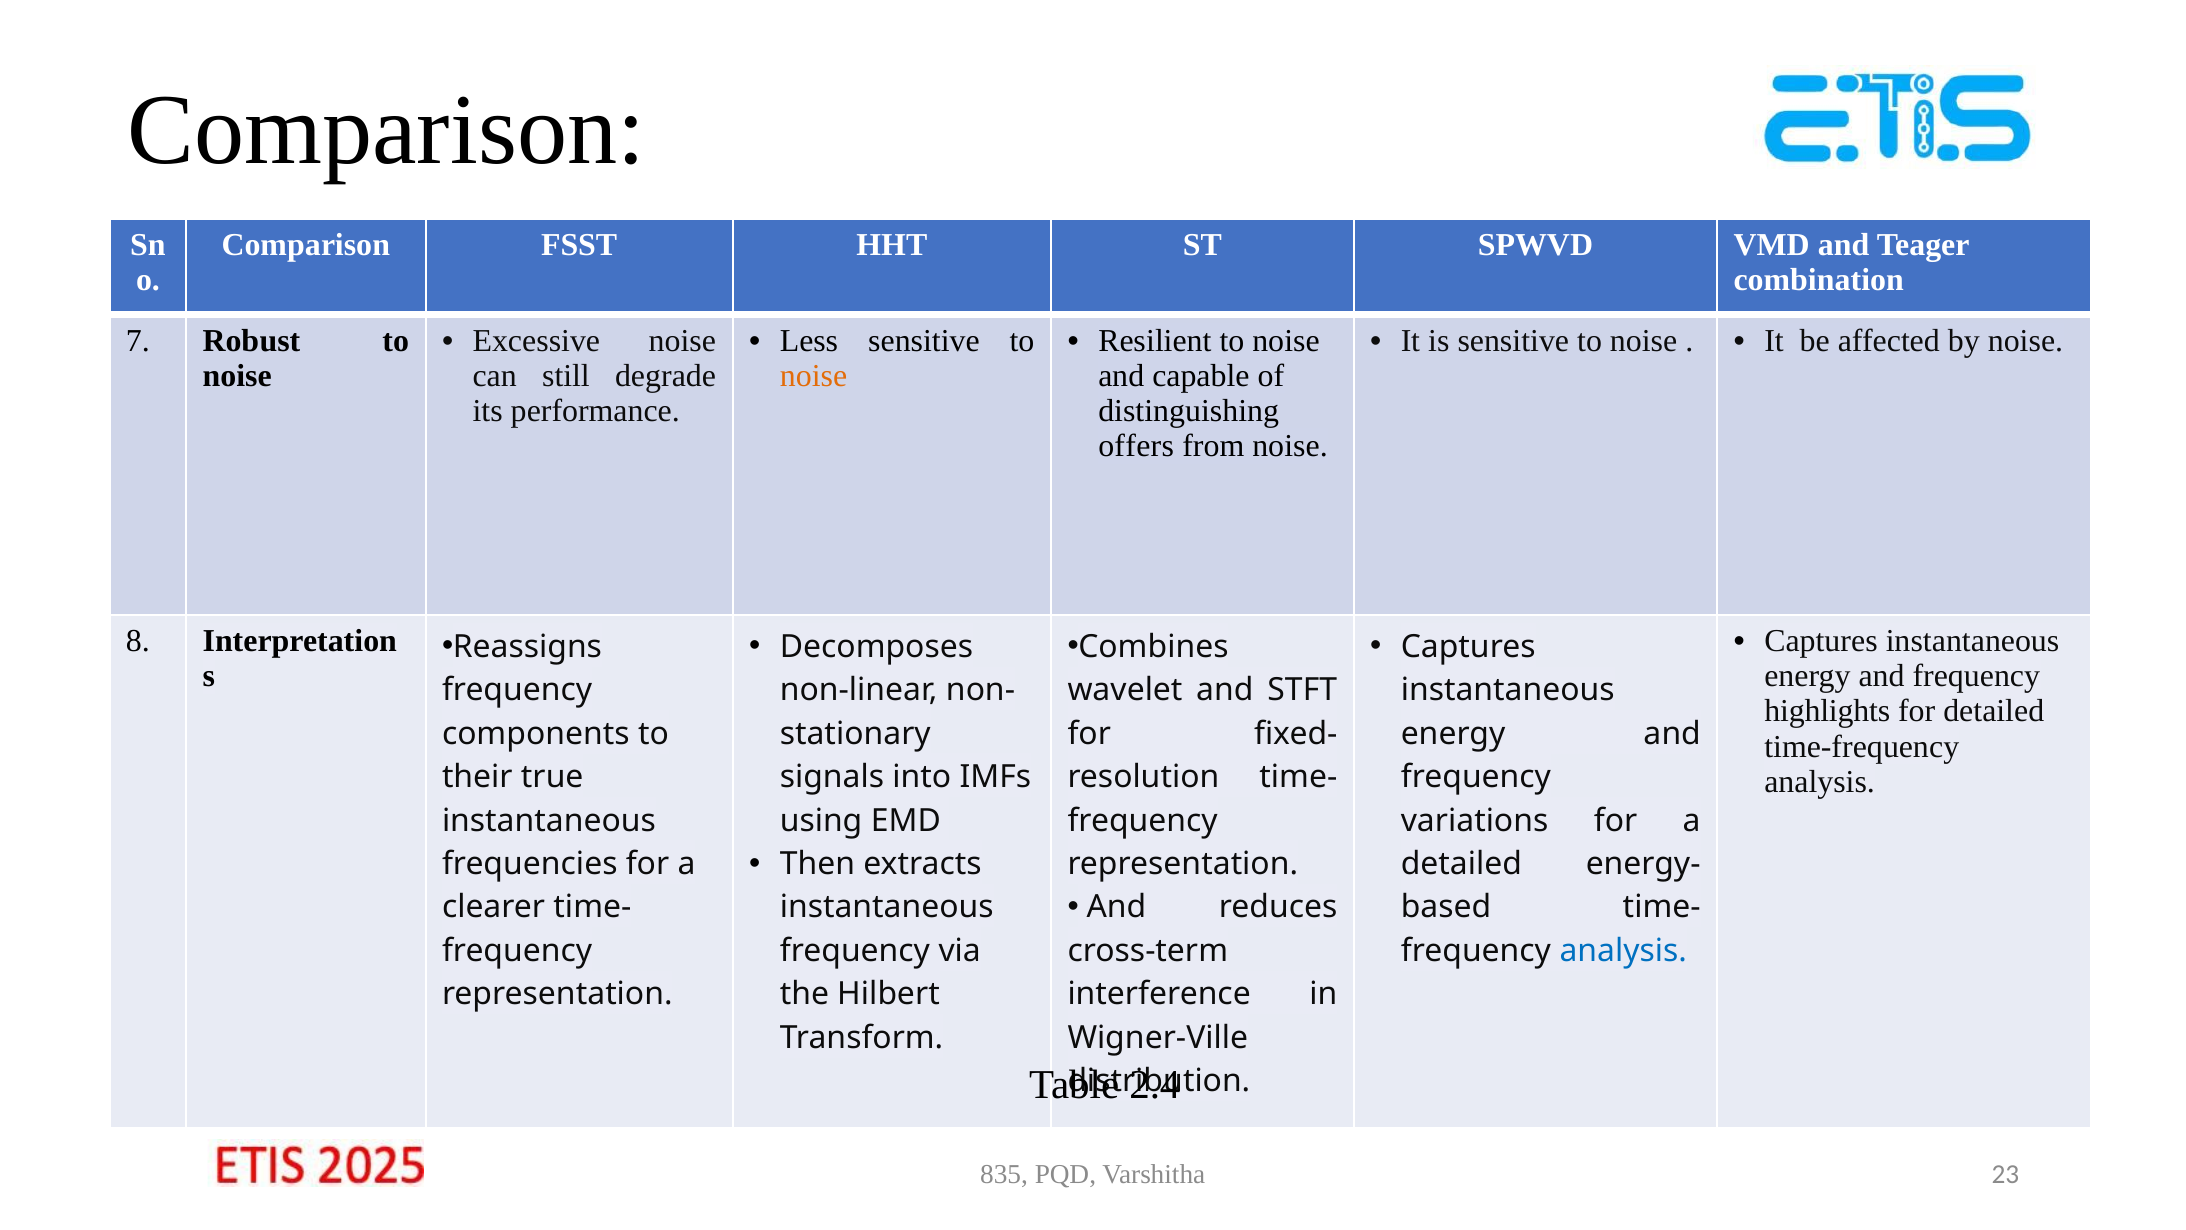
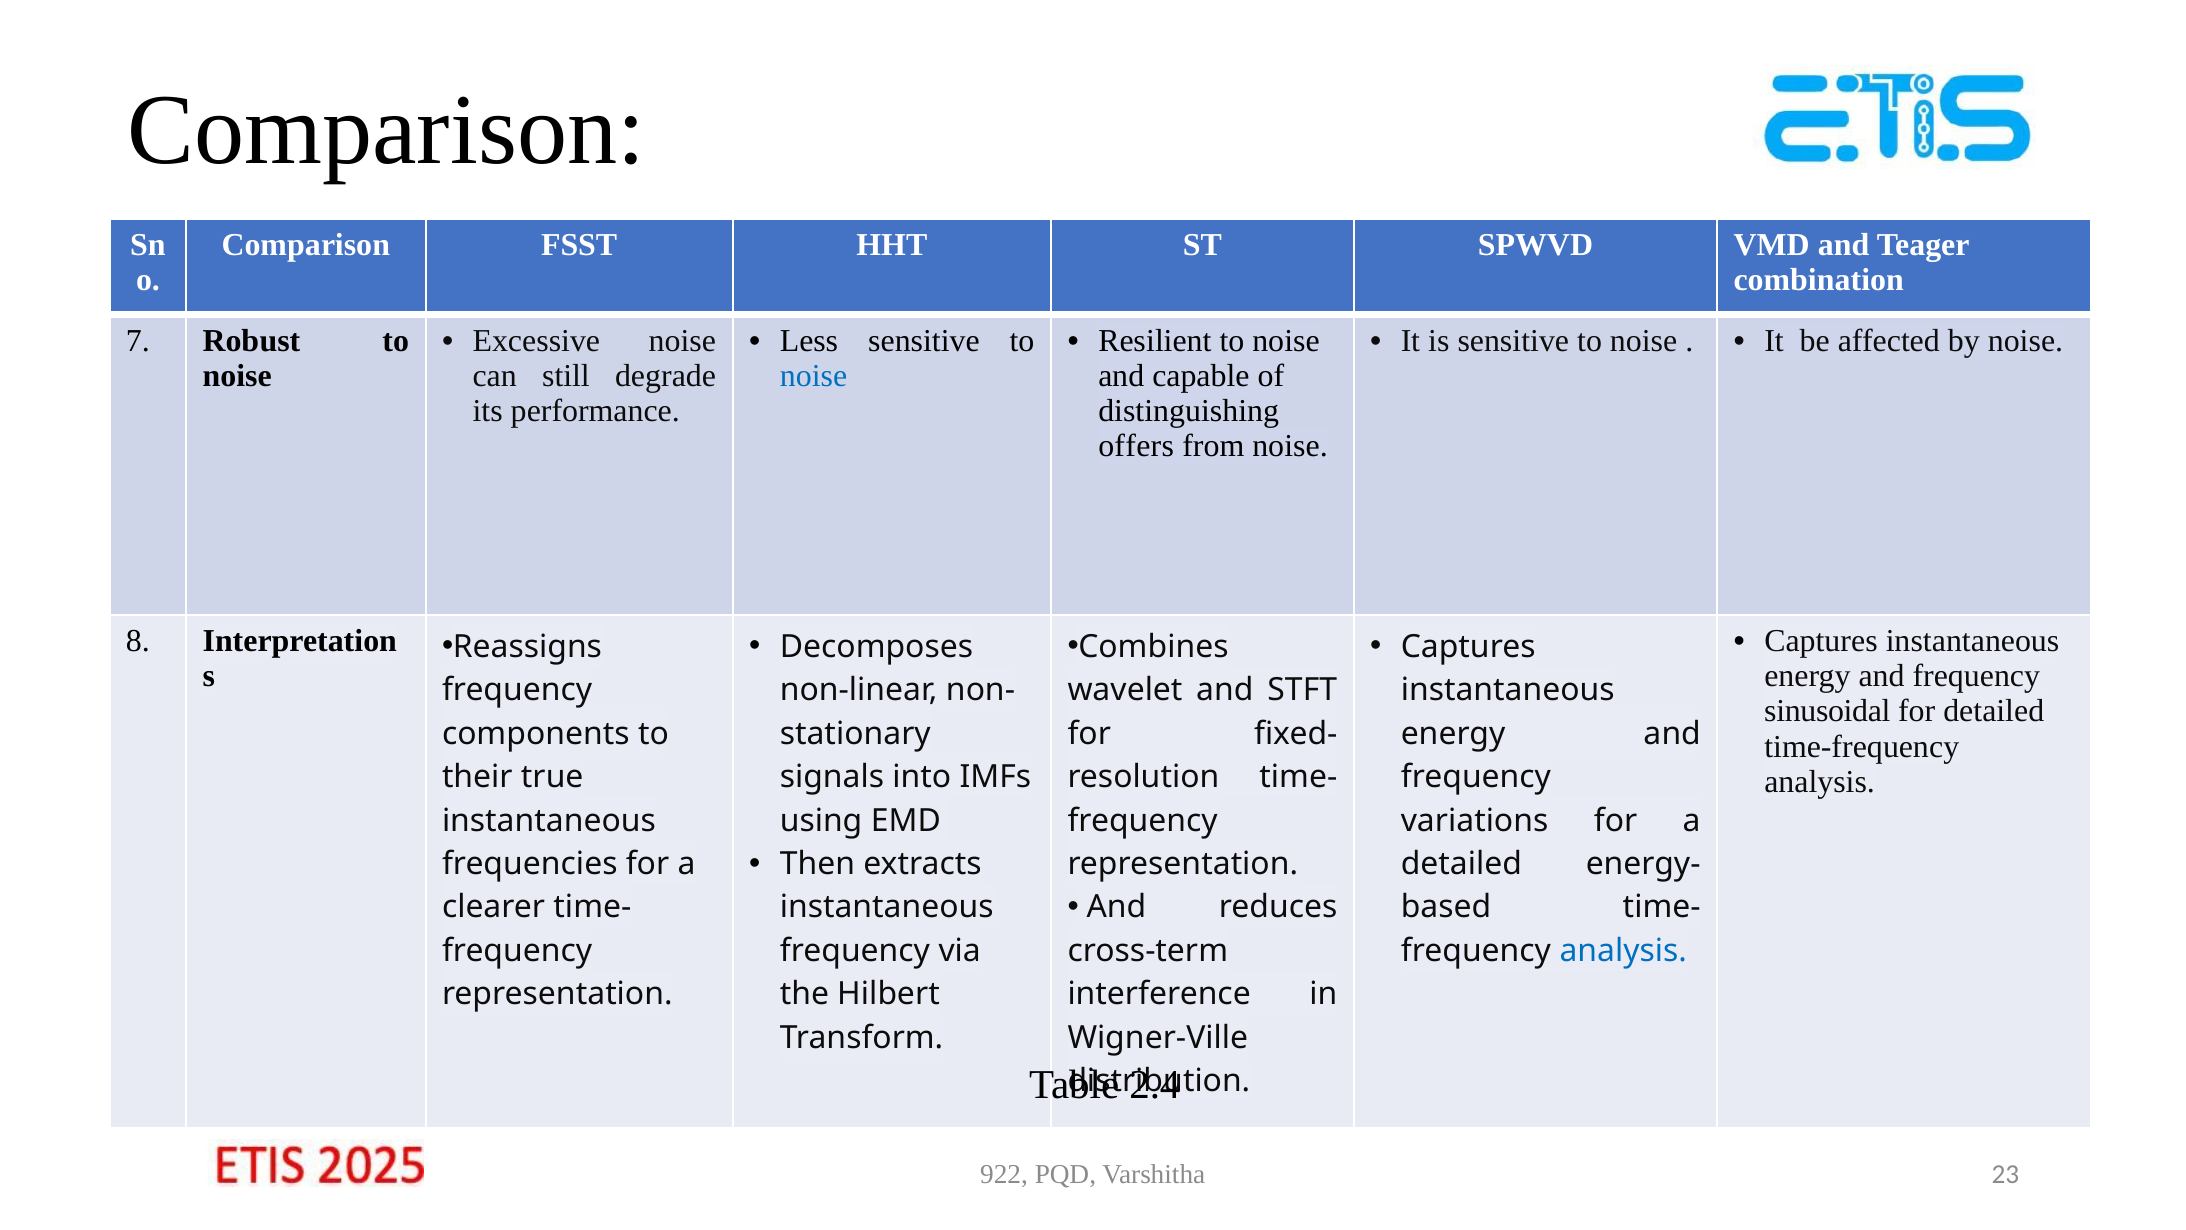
noise at (814, 376) colour: orange -> blue
highlights: highlights -> sinusoidal
835: 835 -> 922
